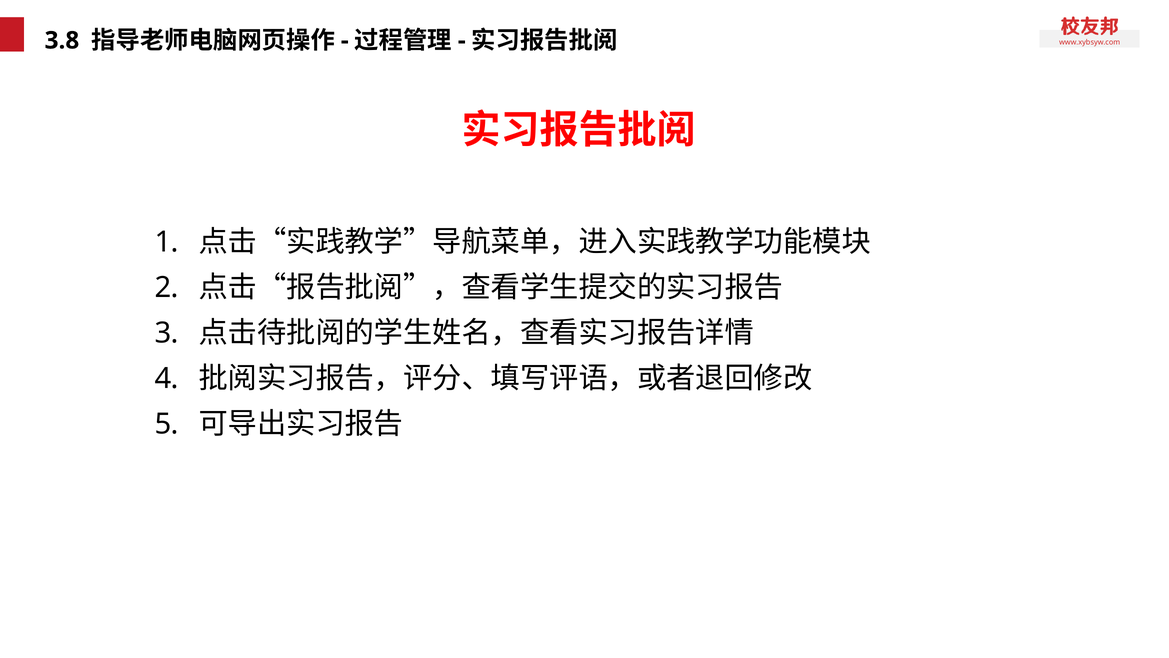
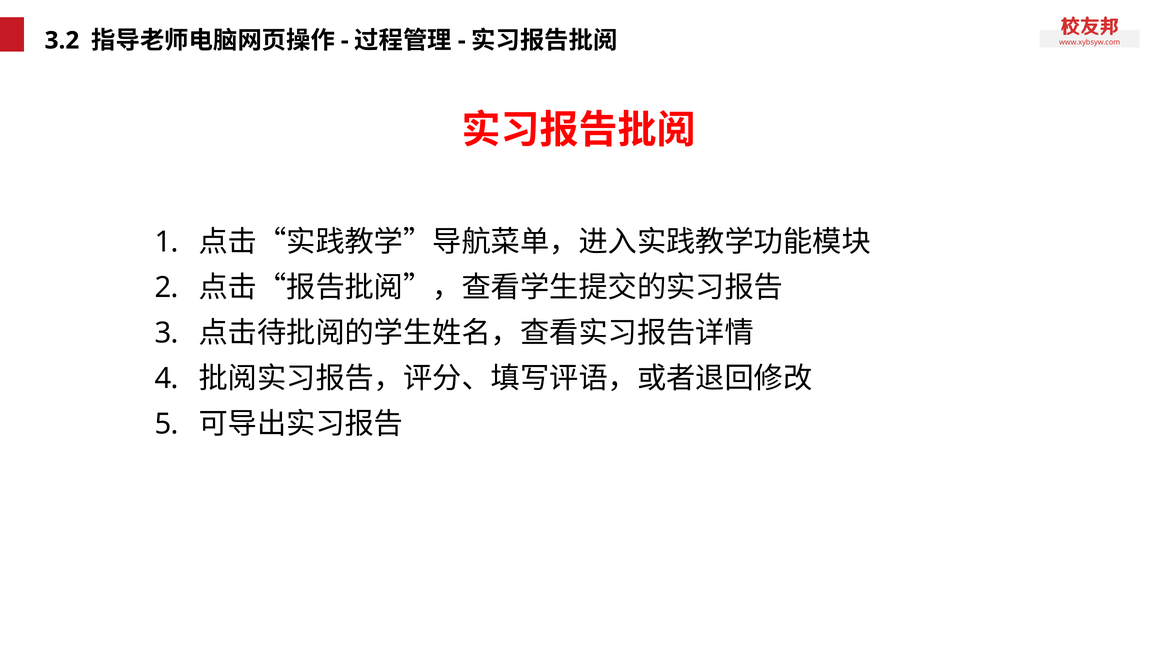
3.8: 3.8 -> 3.2
